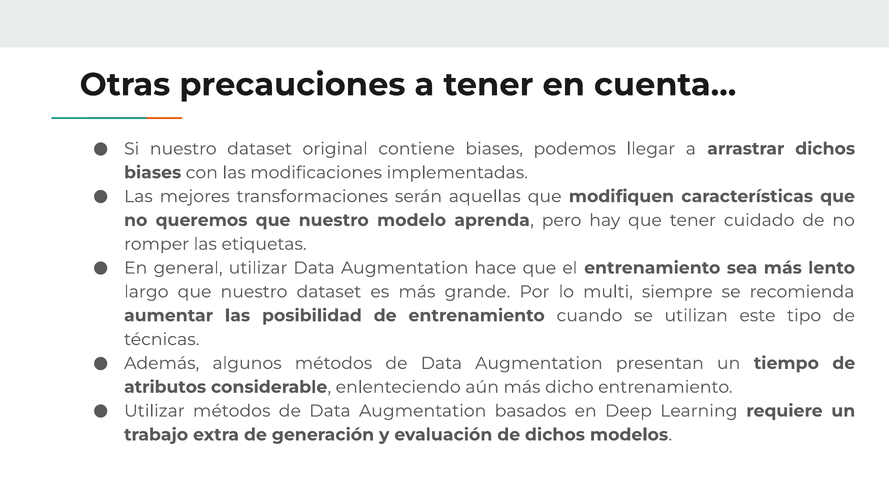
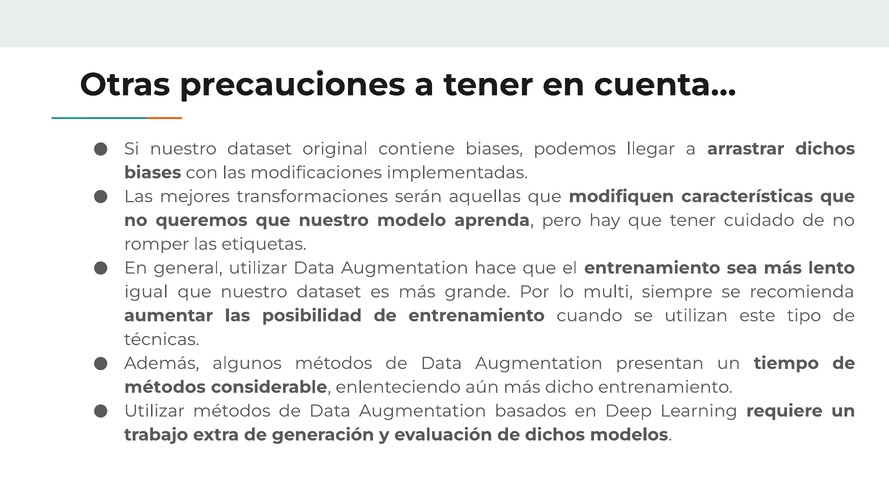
largo: largo -> igual
atributos at (165, 387): atributos -> métodos
